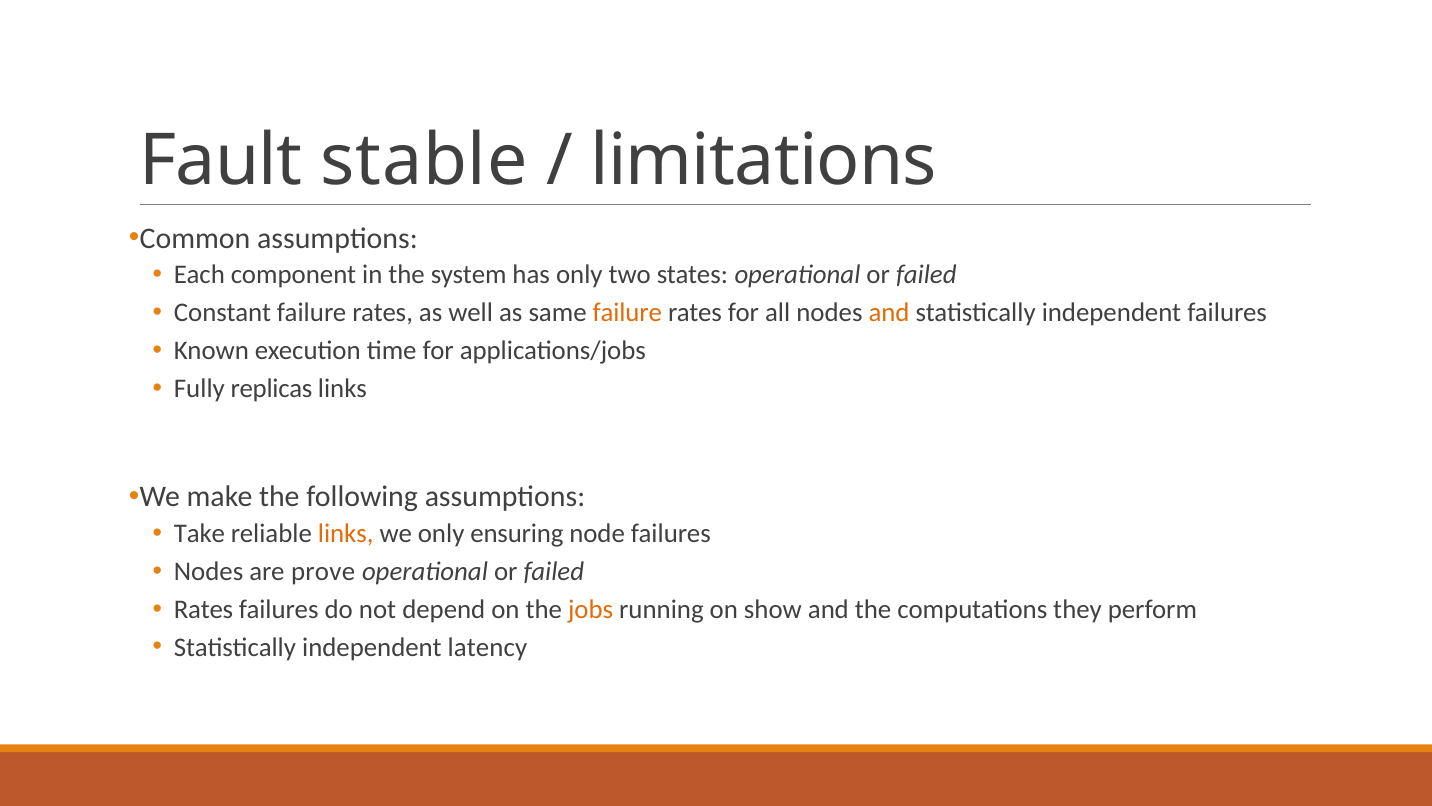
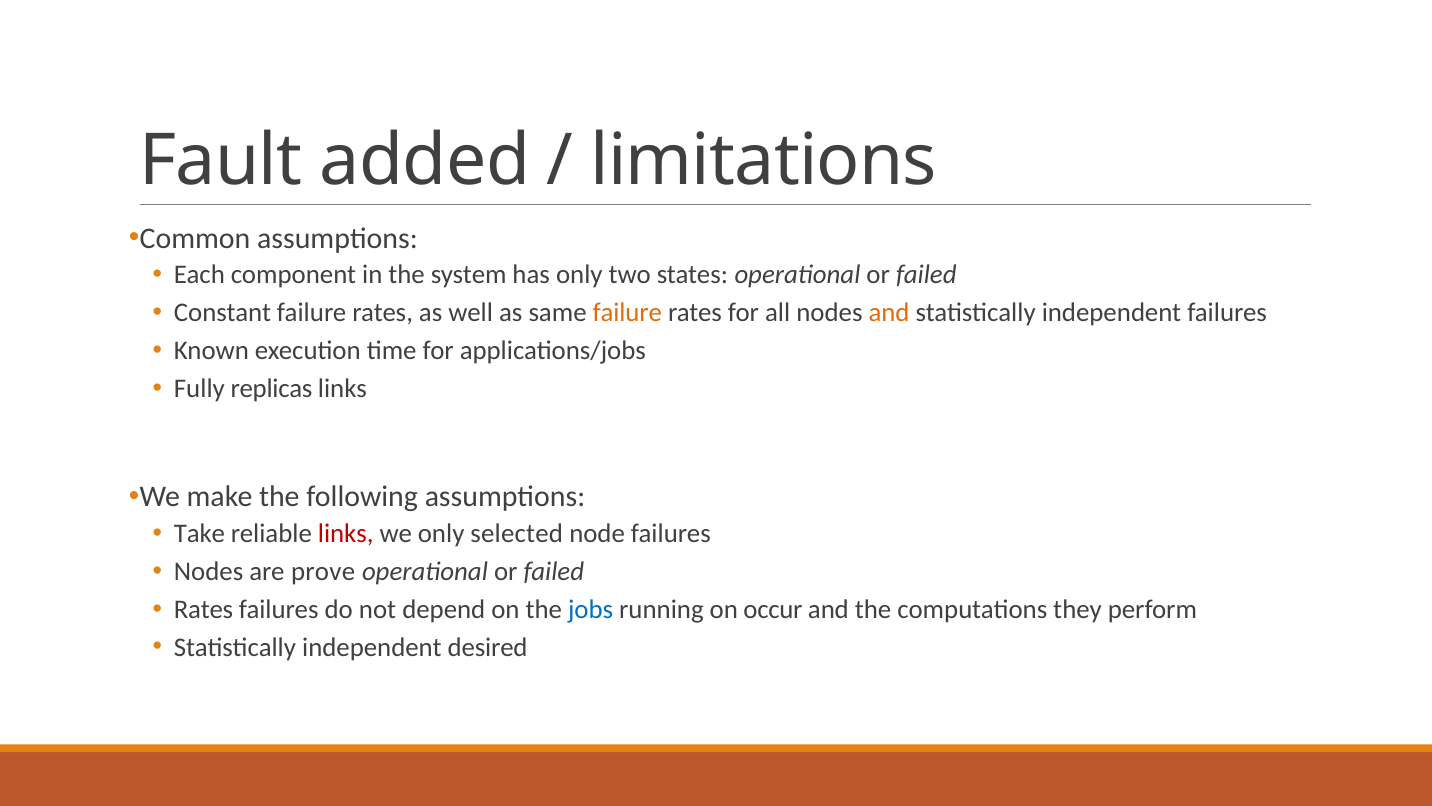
stable: stable -> added
links at (346, 533) colour: orange -> red
ensuring: ensuring -> selected
jobs colour: orange -> blue
show: show -> occur
latency: latency -> desired
